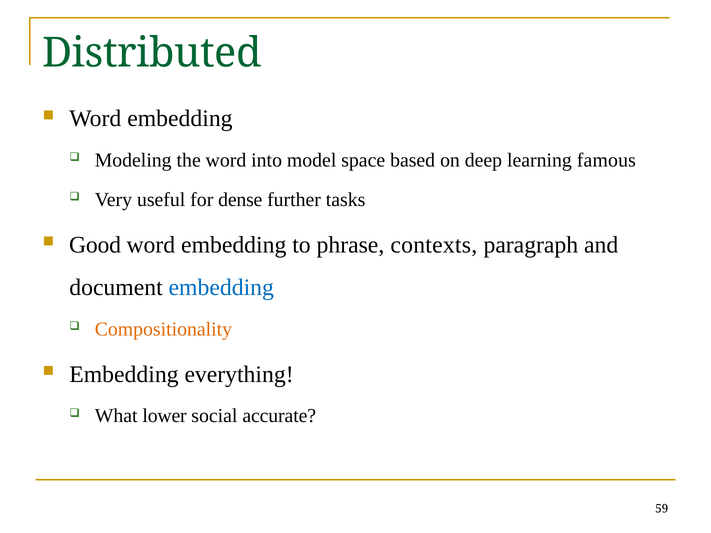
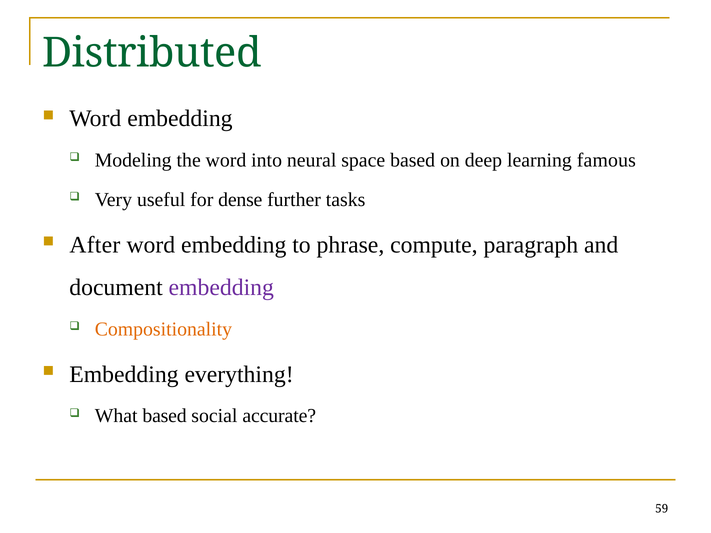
model: model -> neural
Good: Good -> After
contexts: contexts -> compute
embedding at (221, 288) colour: blue -> purple
What lower: lower -> based
